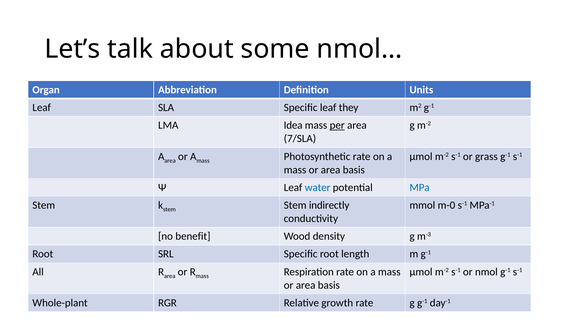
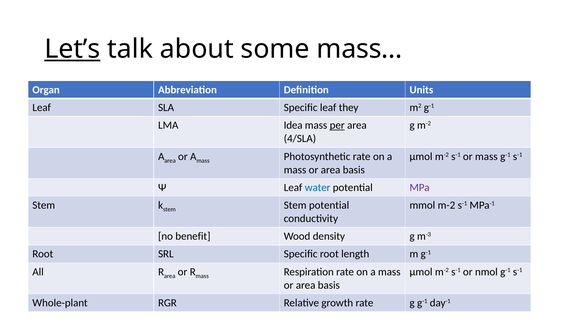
Let’s underline: none -> present
nmol…: nmol… -> mass…
7/SLA: 7/SLA -> 4/SLA
or grass: grass -> mass
MPa colour: blue -> purple
Stem indirectly: indirectly -> potential
mmol m-0: m-0 -> m-2
